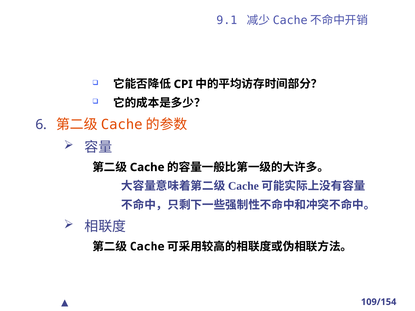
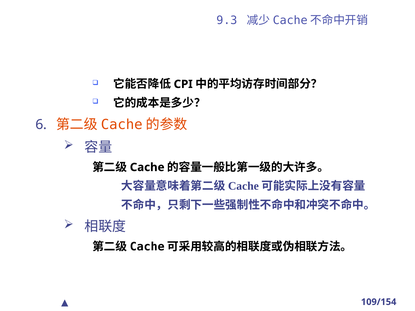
9.1: 9.1 -> 9.3
